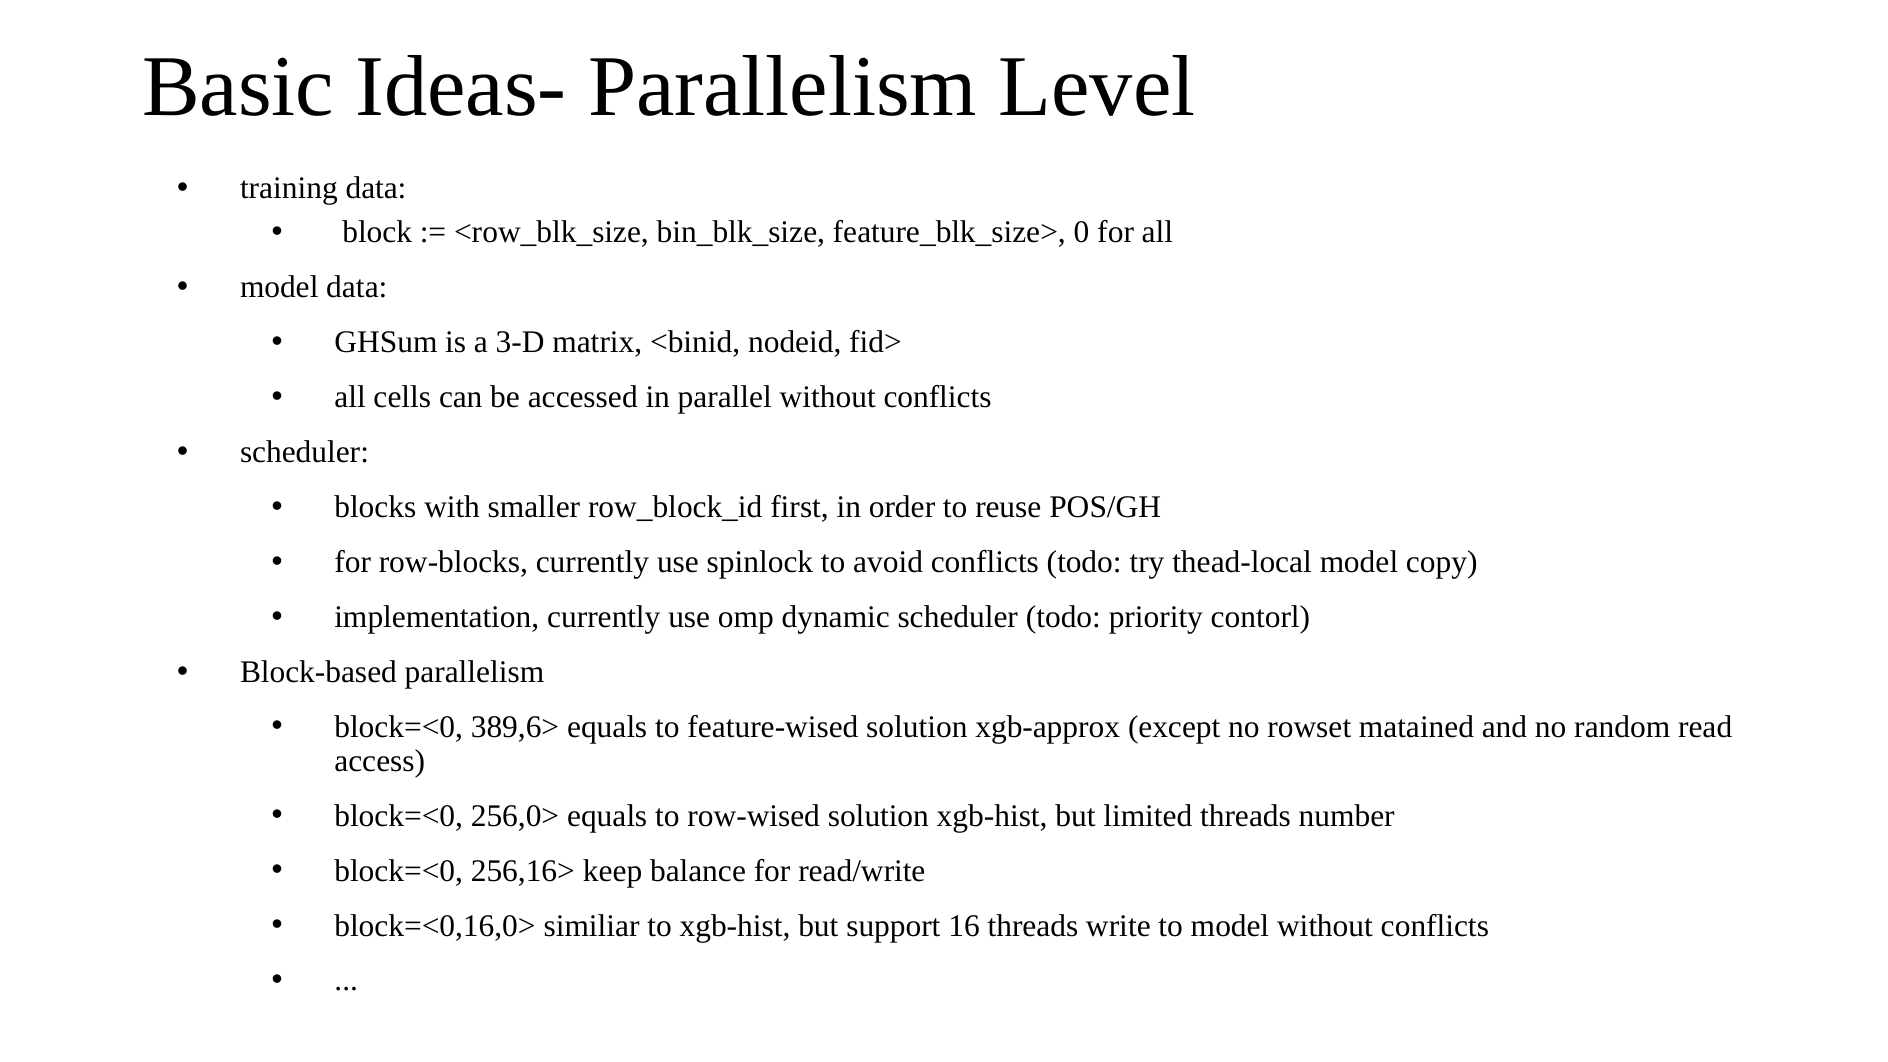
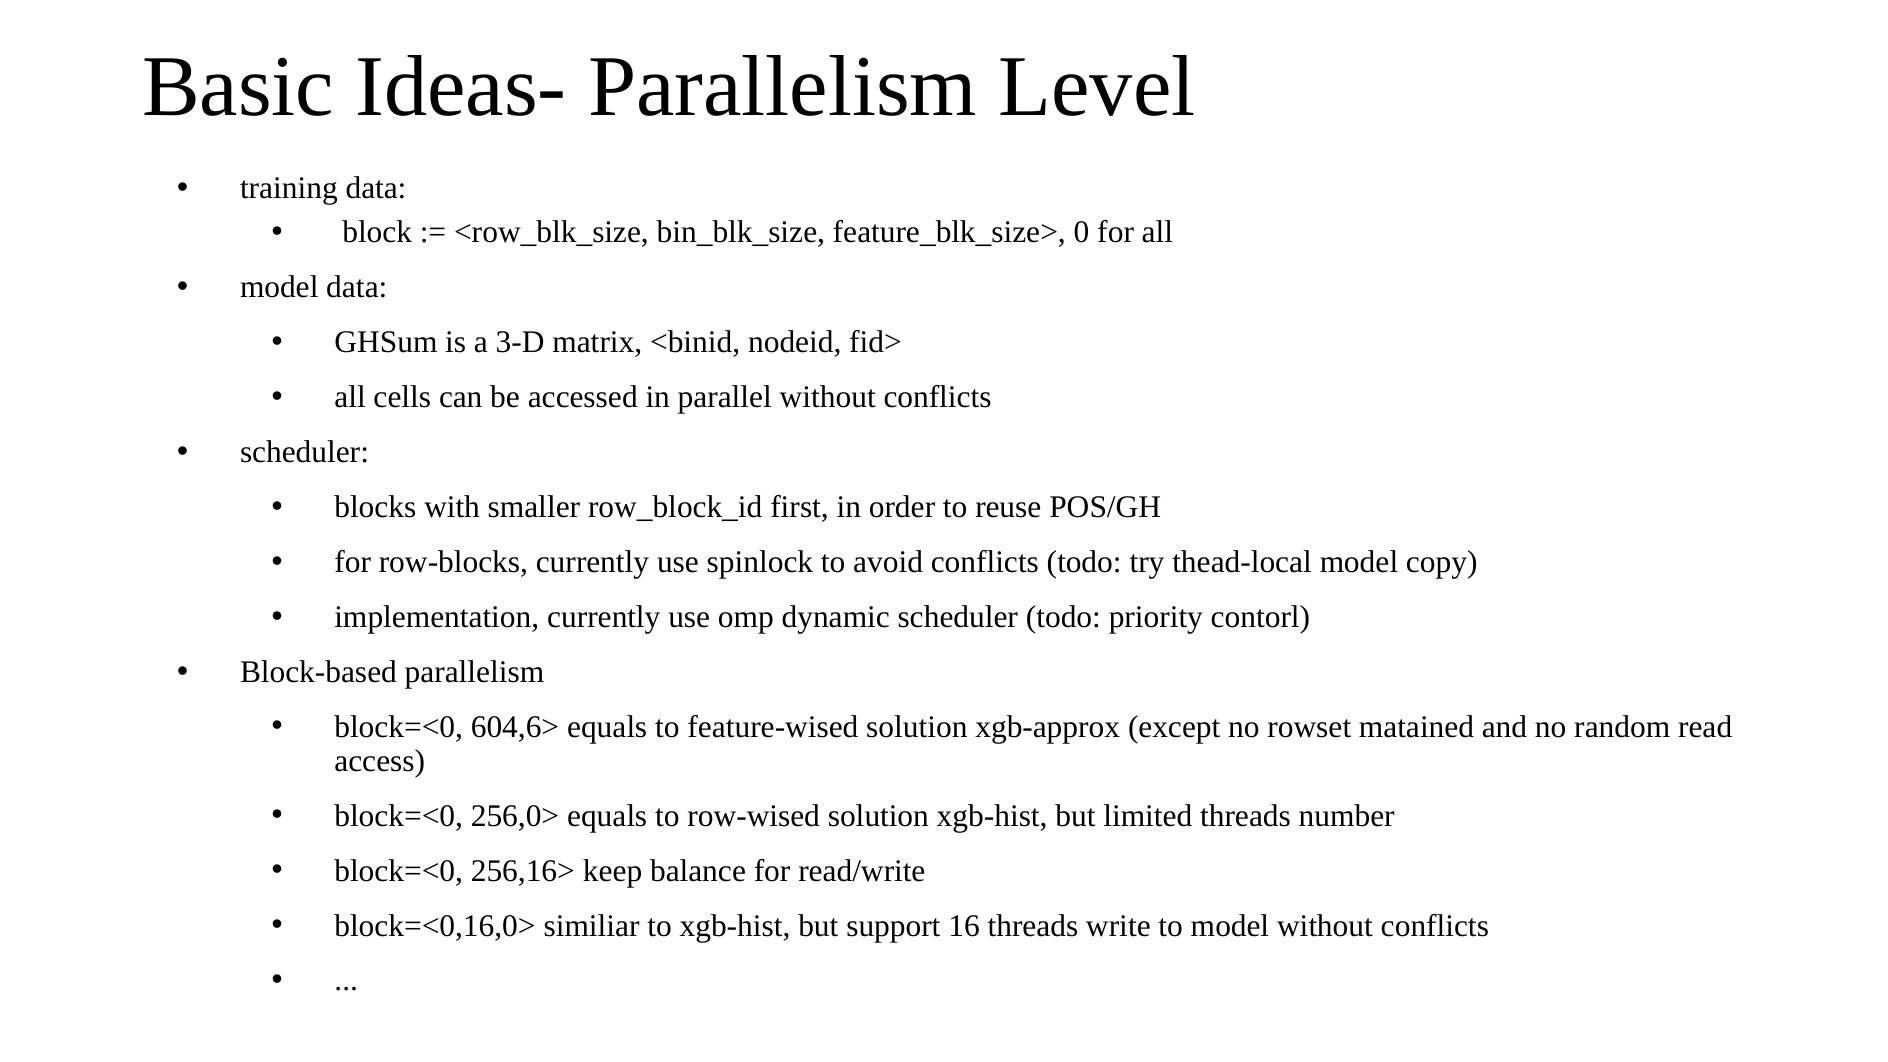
389,6>: 389,6> -> 604,6>
